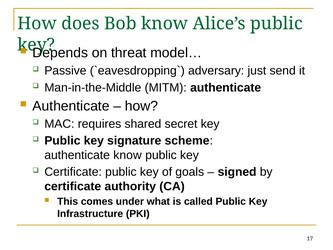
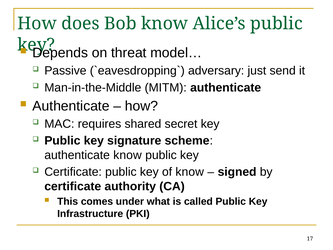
of goals: goals -> know
